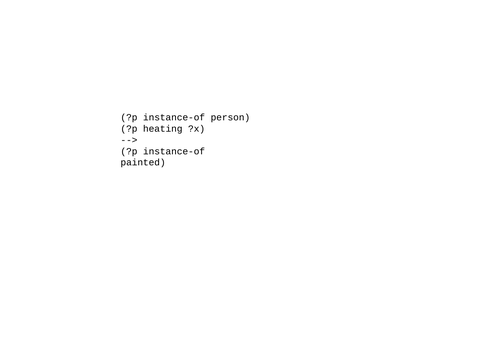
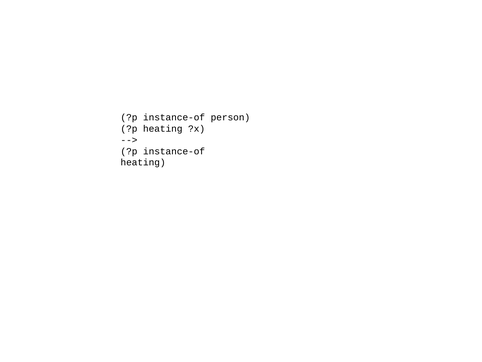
painted at (143, 162): painted -> heating
